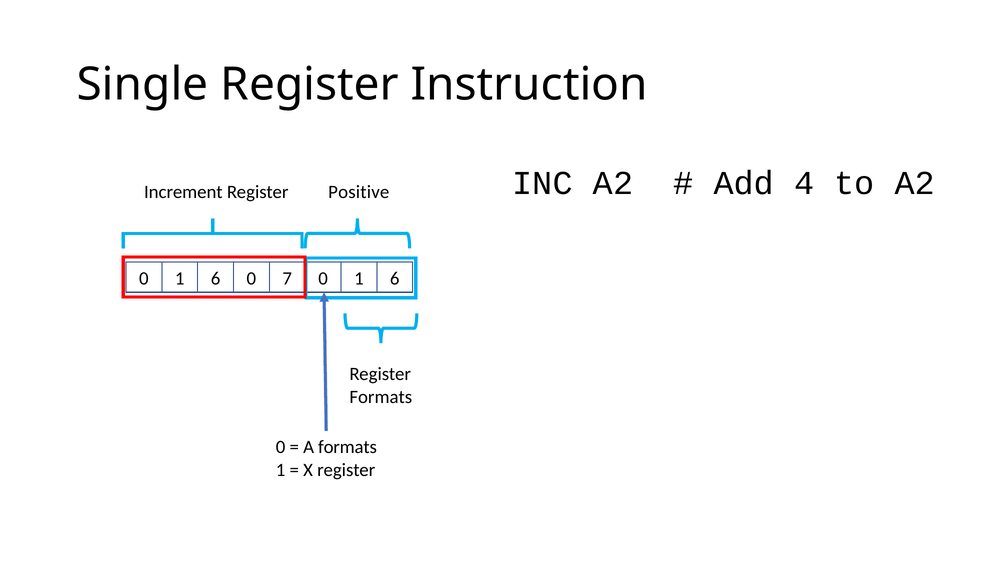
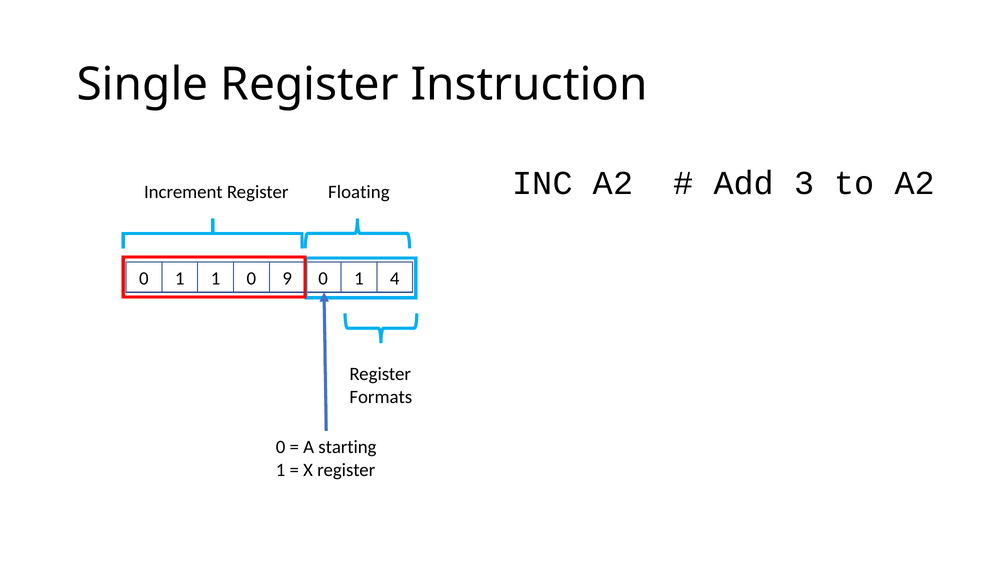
4: 4 -> 3
Positive: Positive -> Floating
6 at (216, 279): 6 -> 1
7: 7 -> 9
6 at (395, 279): 6 -> 4
A formats: formats -> starting
